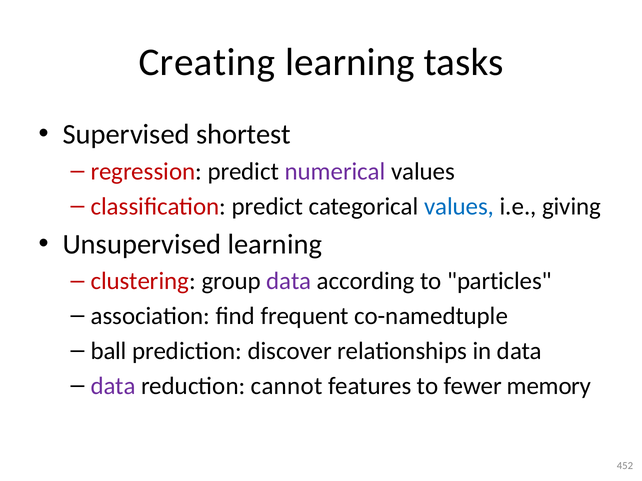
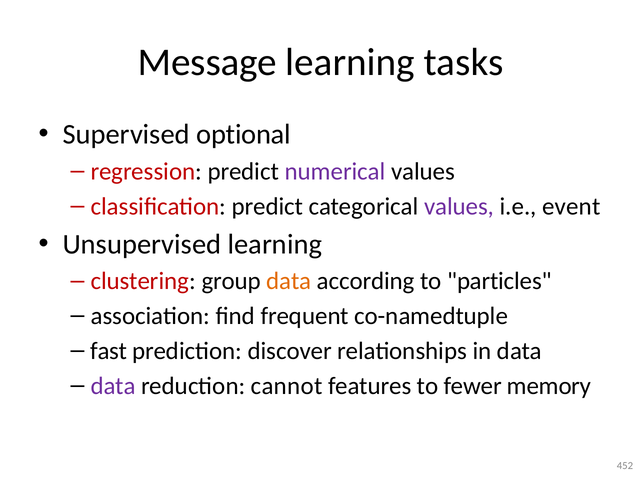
Creating: Creating -> Message
shortest: shortest -> optional
values at (459, 207) colour: blue -> purple
giving: giving -> event
data at (289, 281) colour: purple -> orange
ball: ball -> fast
